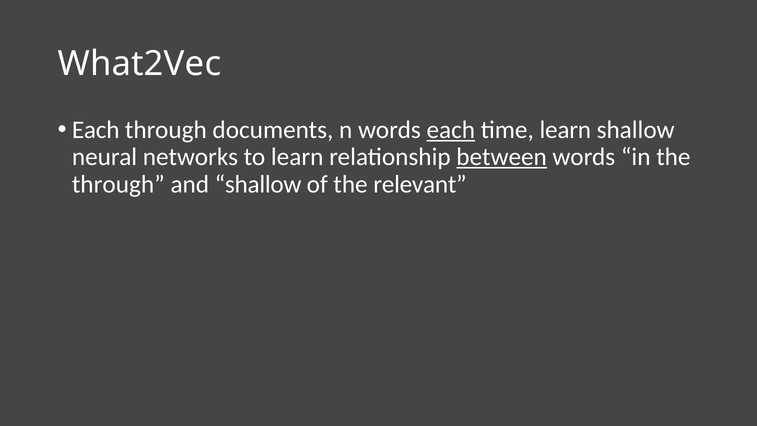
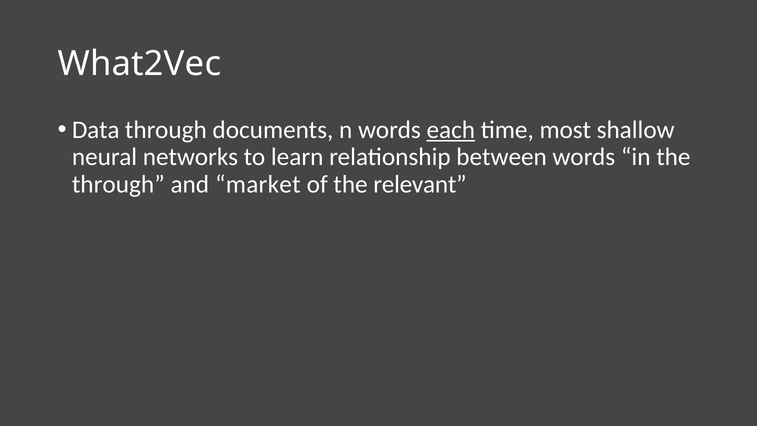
Each at (96, 130): Each -> Data
time learn: learn -> most
between underline: present -> none
and shallow: shallow -> market
